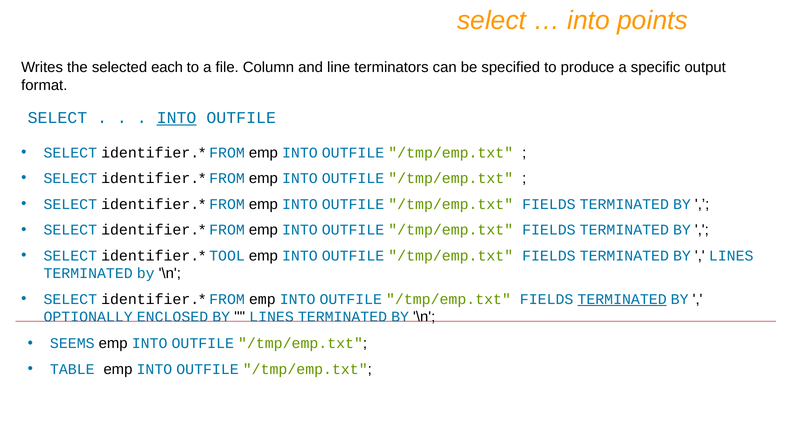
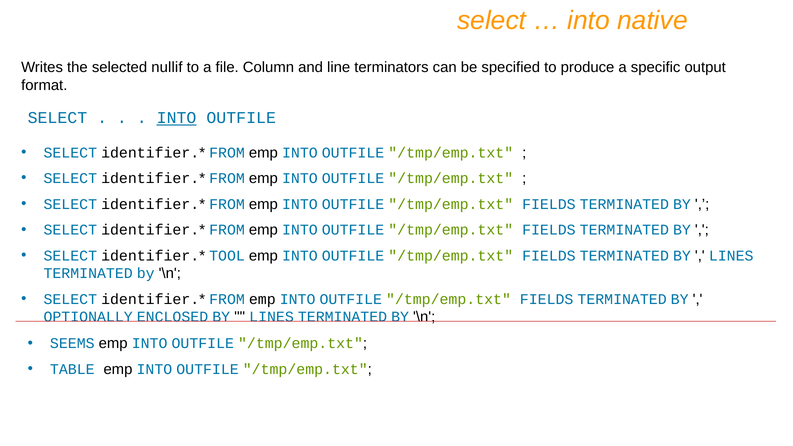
points: points -> native
each: each -> nullif
TERMINATED at (622, 299) underline: present -> none
